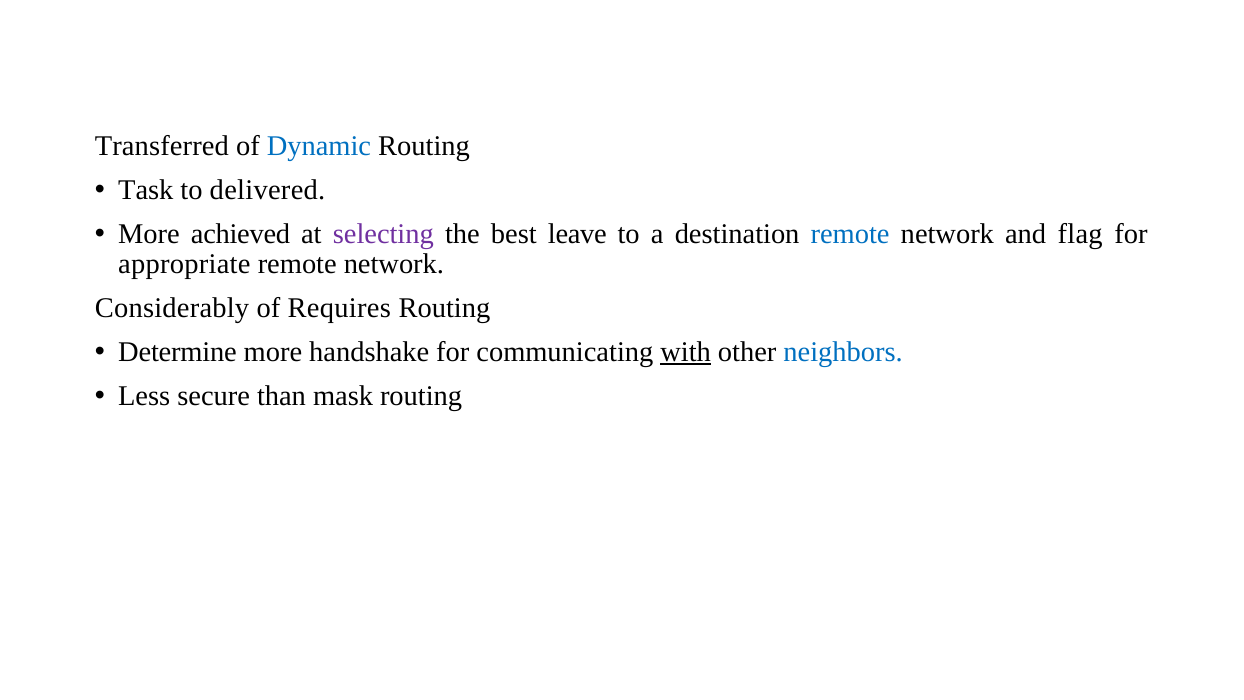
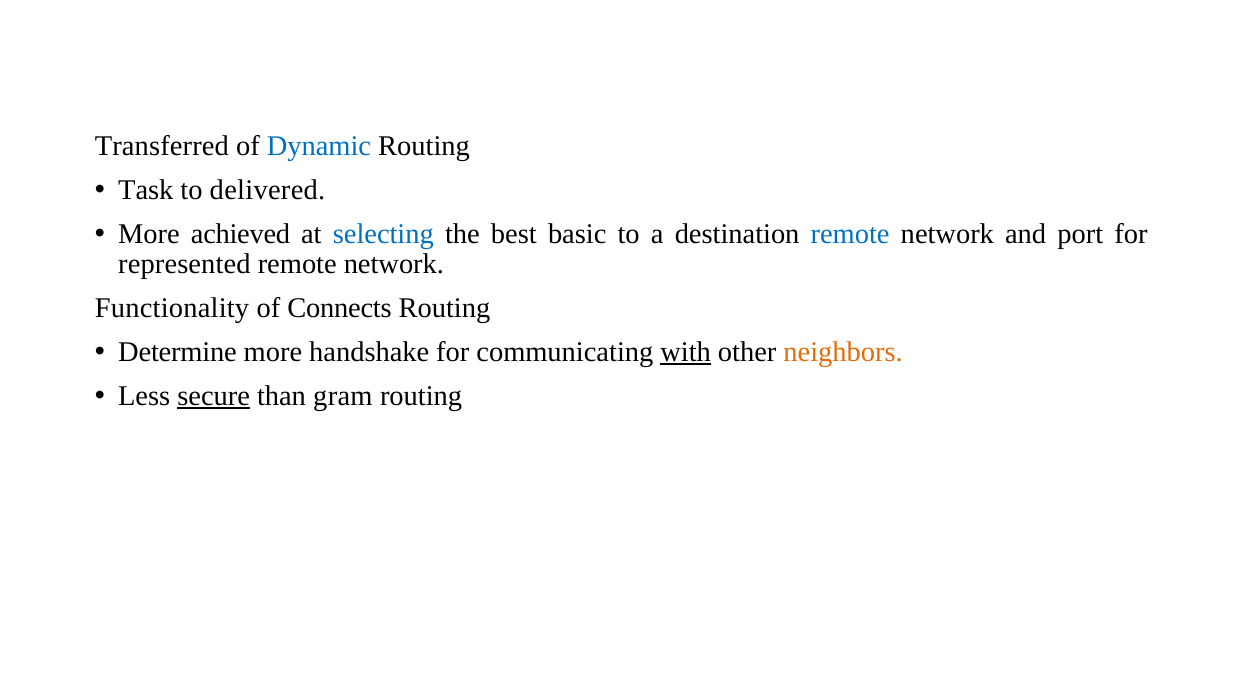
selecting colour: purple -> blue
leave: leave -> basic
flag: flag -> port
appropriate: appropriate -> represented
Considerably: Considerably -> Functionality
Requires: Requires -> Connects
neighbors colour: blue -> orange
secure underline: none -> present
mask: mask -> gram
